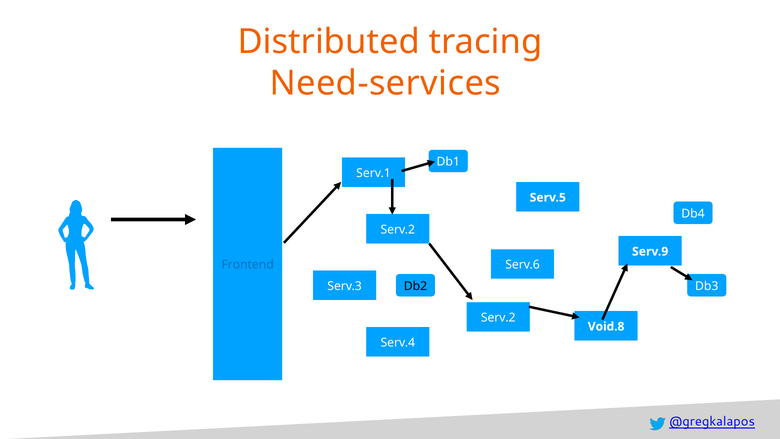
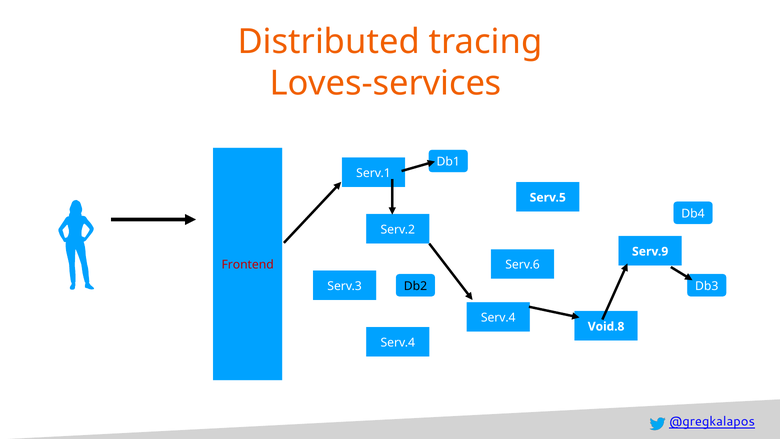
Need-services: Need-services -> Loves-services
Frontend colour: blue -> red
Serv.2 at (498, 318): Serv.2 -> Serv.4
